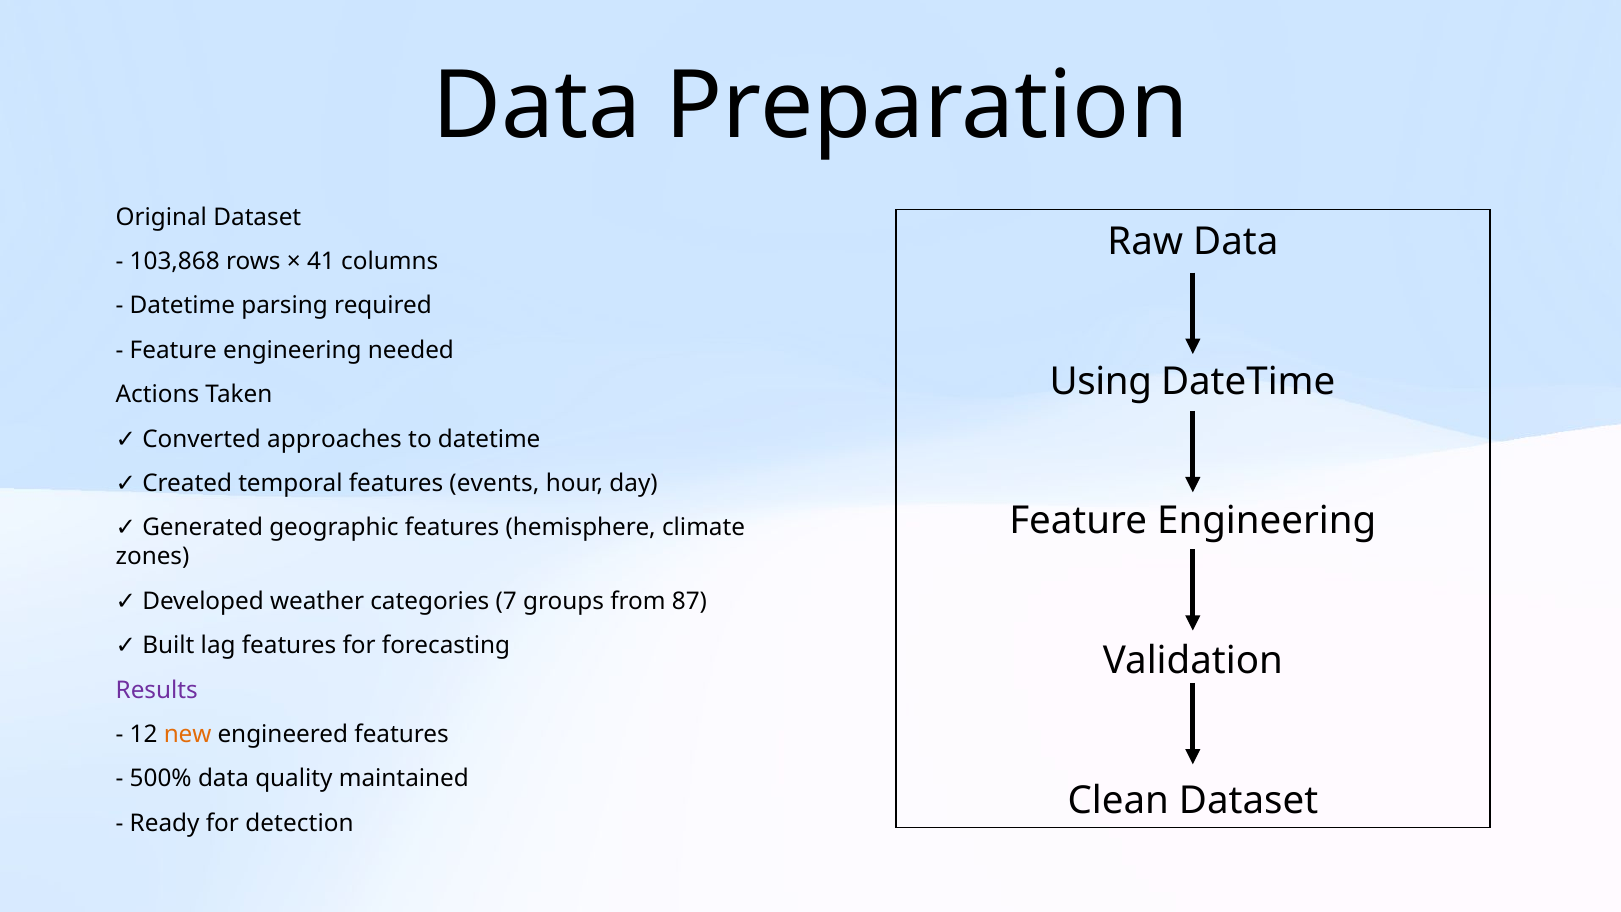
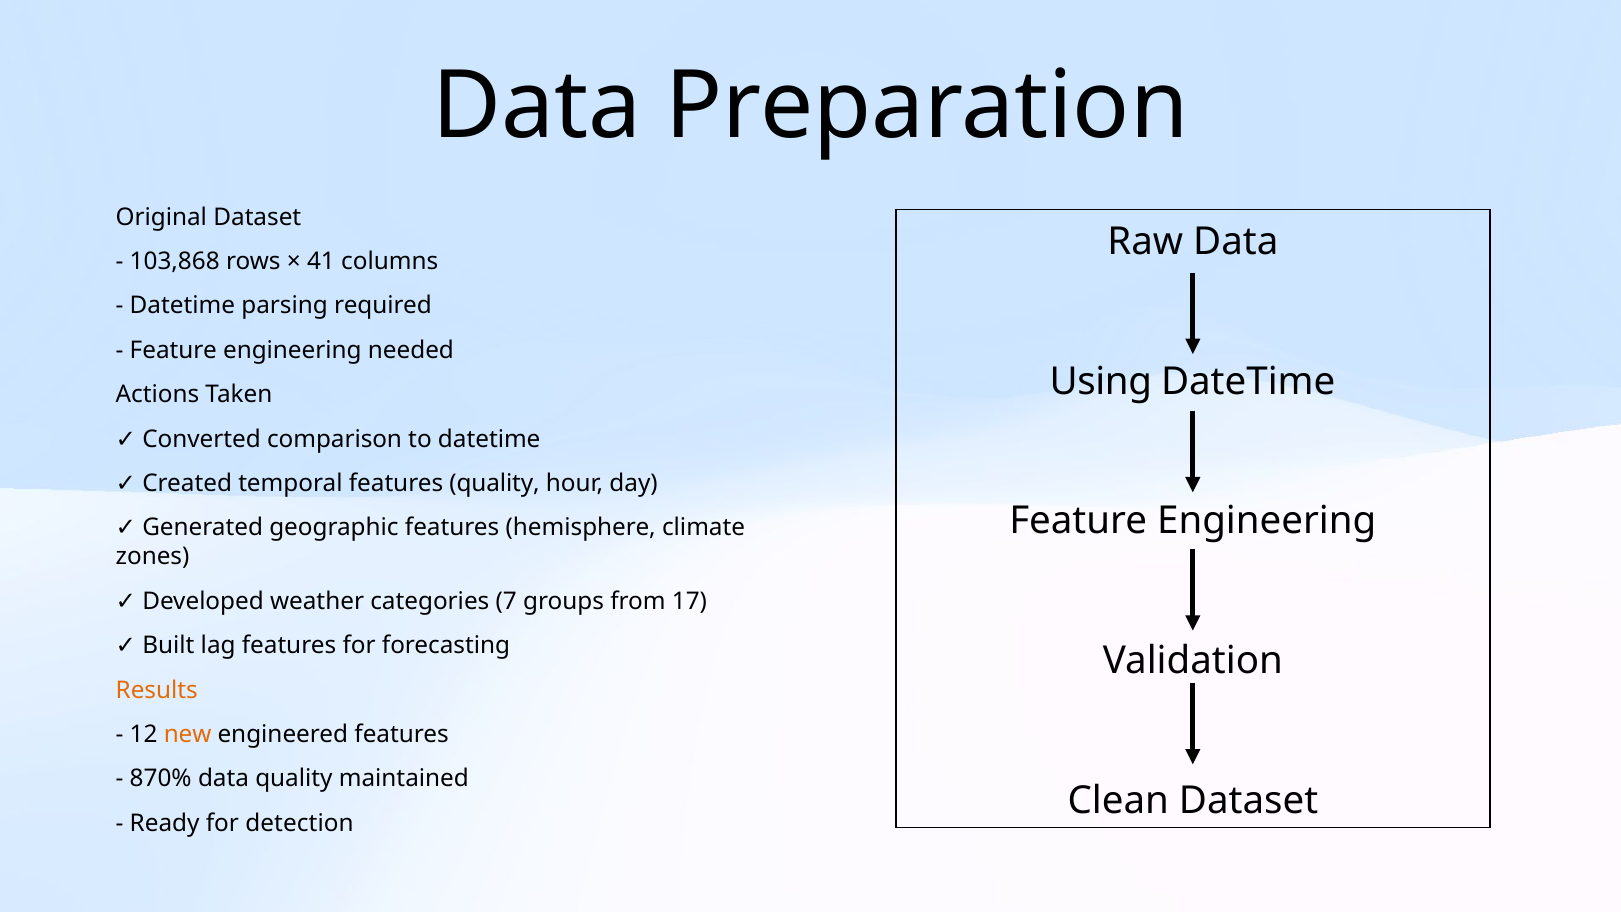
approaches: approaches -> comparison
features events: events -> quality
87: 87 -> 17
Results colour: purple -> orange
500%: 500% -> 870%
